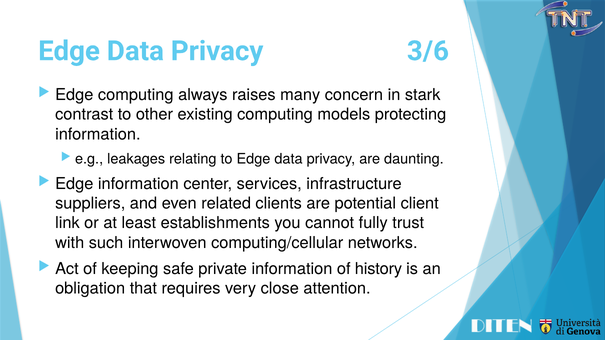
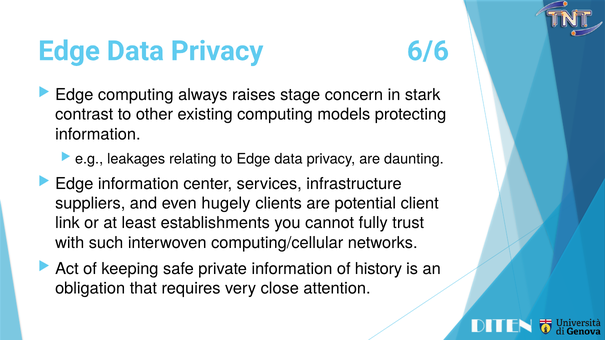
3/6: 3/6 -> 6/6
many: many -> stage
related: related -> hugely
